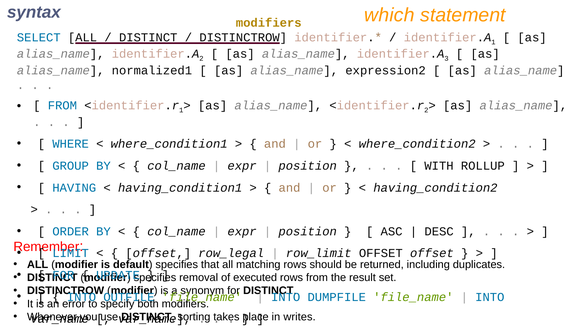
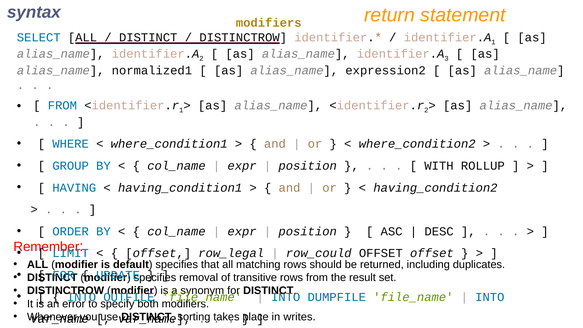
which: which -> return
row_limit: row_limit -> row_could
executed: executed -> transitive
